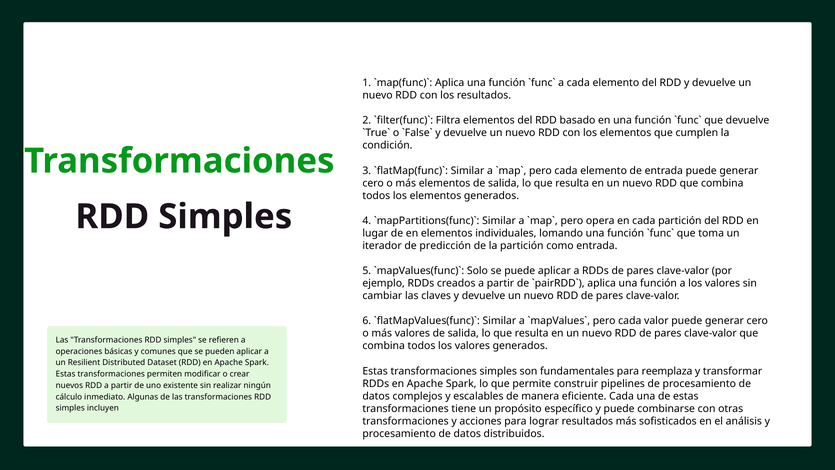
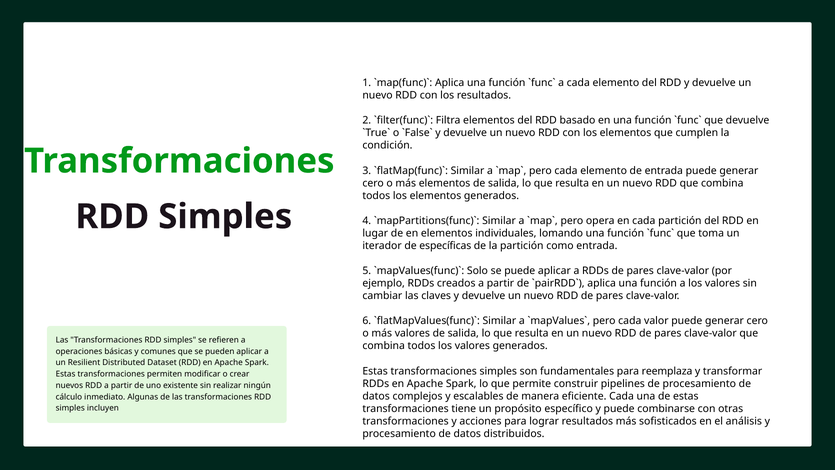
predicción: predicción -> específicas
